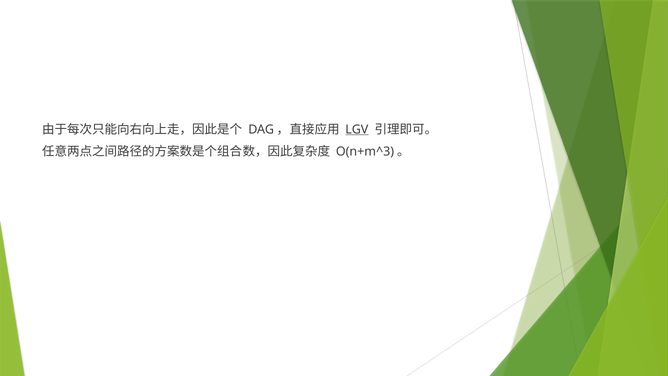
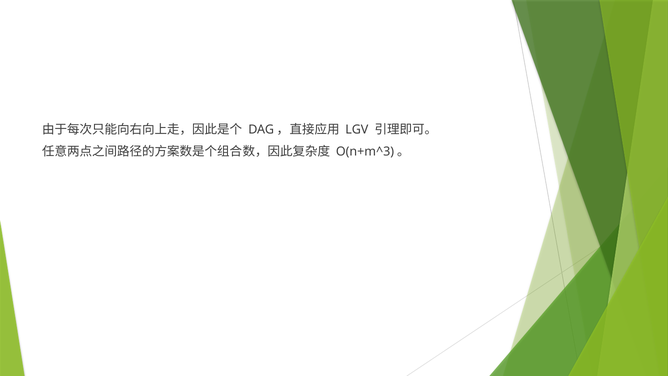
LGV underline: present -> none
